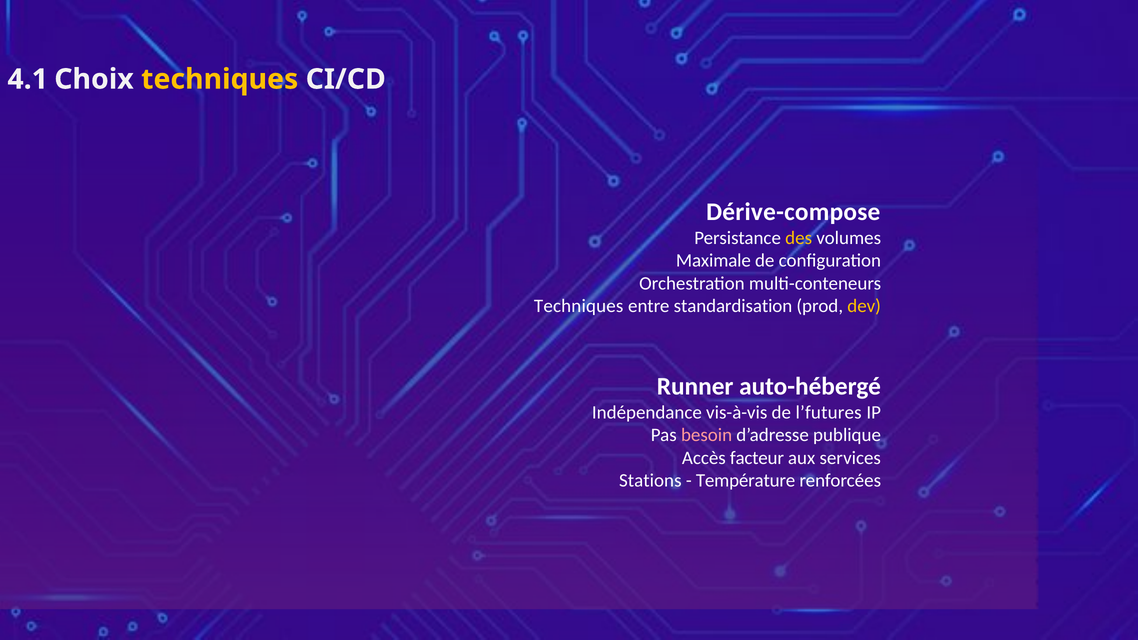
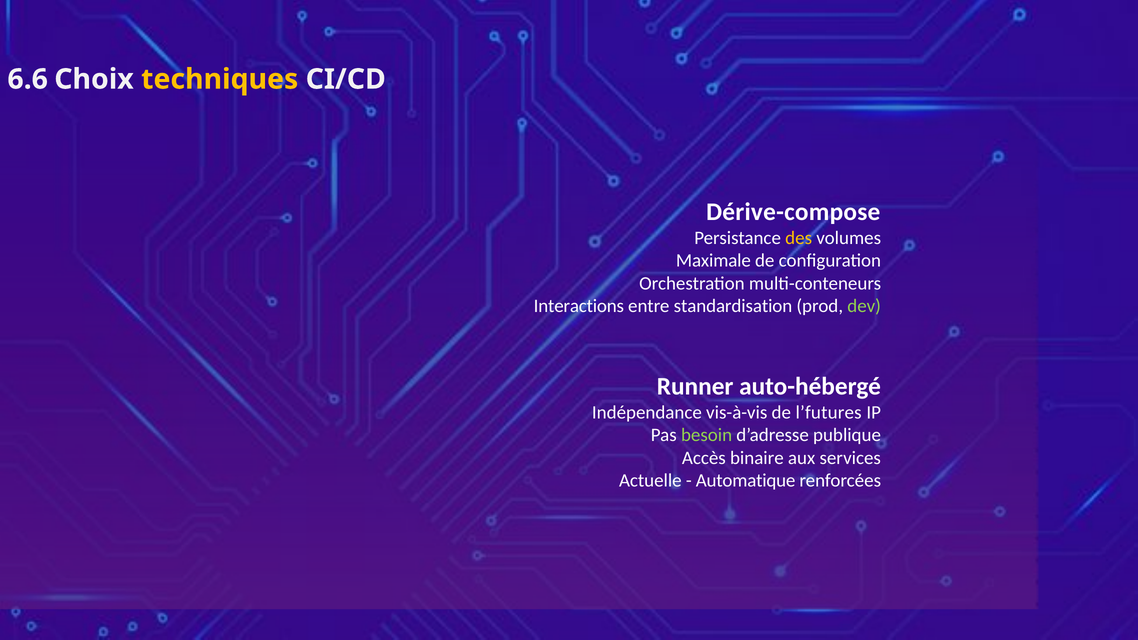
4.1: 4.1 -> 6.6
Techniques at (579, 306): Techniques -> Interactions
dev colour: yellow -> light green
besoin colour: pink -> light green
facteur: facteur -> binaire
Stations: Stations -> Actuelle
Température: Température -> Automatique
